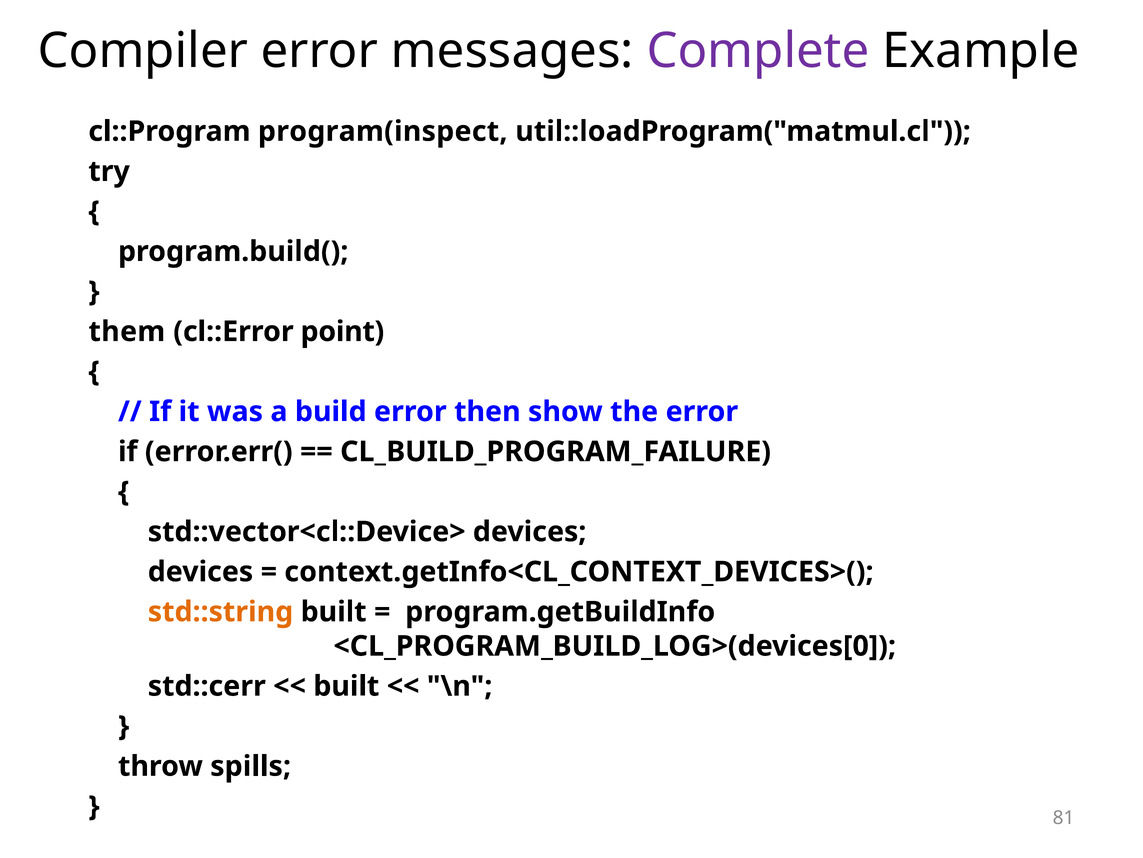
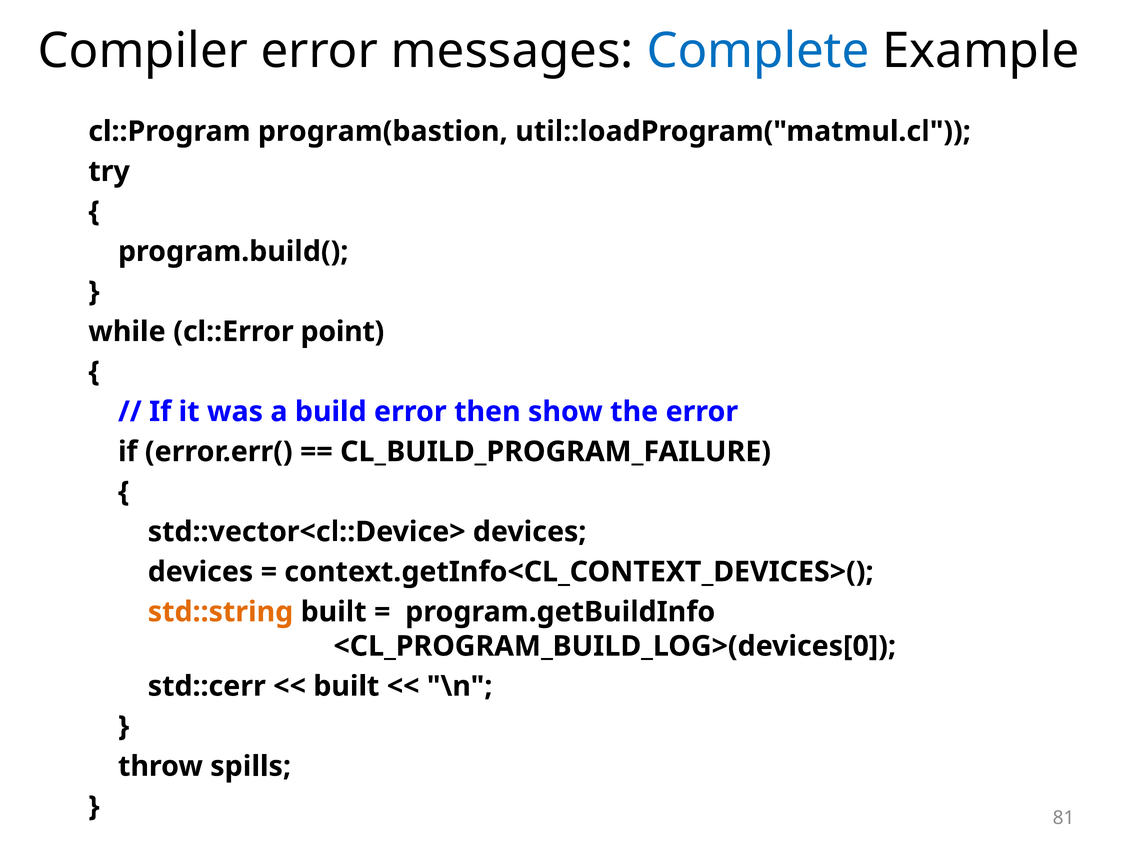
Complete colour: purple -> blue
program(inspect: program(inspect -> program(bastion
them: them -> while
